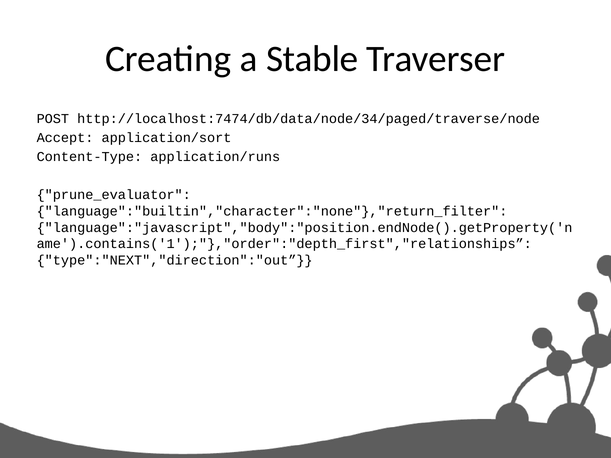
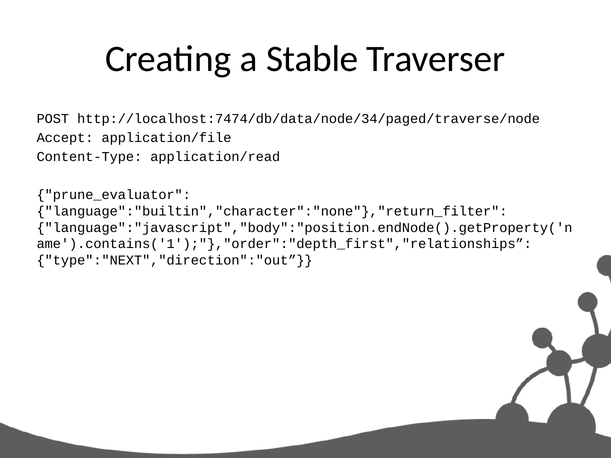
application/sort: application/sort -> application/file
application/runs: application/runs -> application/read
